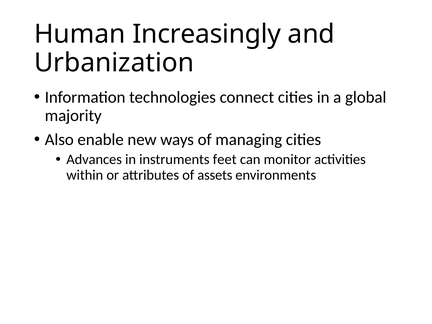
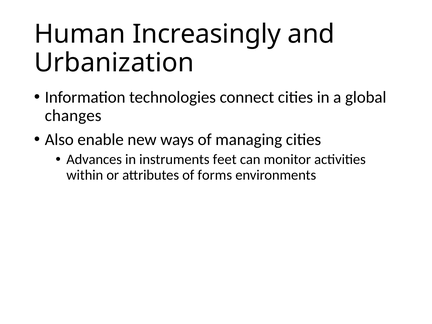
majority: majority -> changes
assets: assets -> forms
